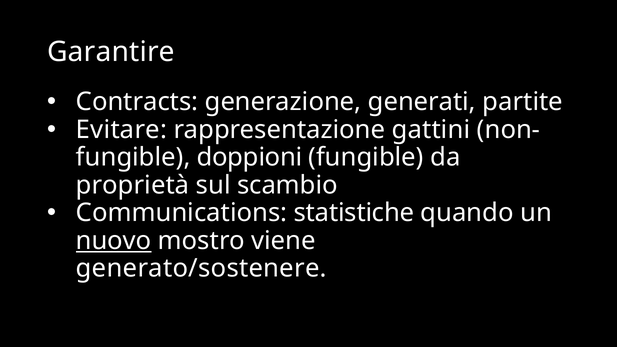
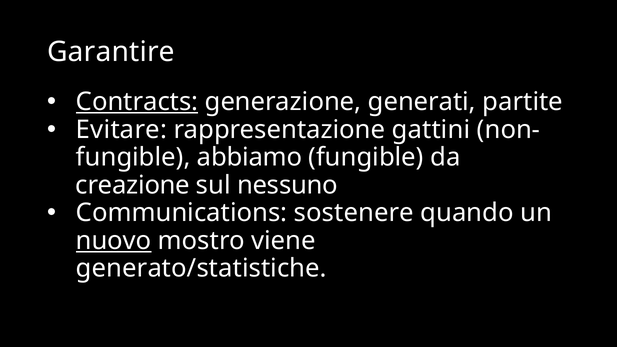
Contracts underline: none -> present
doppioni: doppioni -> abbiamo
proprietà: proprietà -> creazione
scambio: scambio -> nessuno
statistiche: statistiche -> sostenere
generato/sostenere: generato/sostenere -> generato/statistiche
